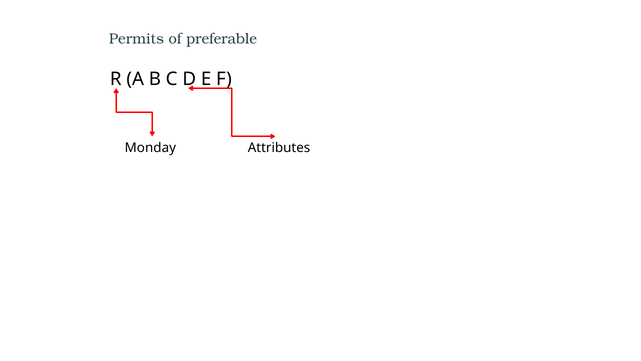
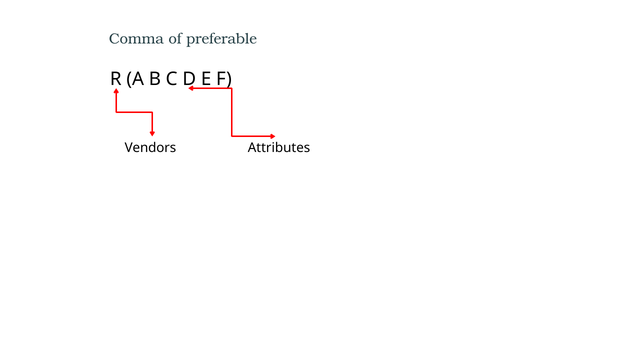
Permits: Permits -> Comma
Monday: Monday -> Vendors
